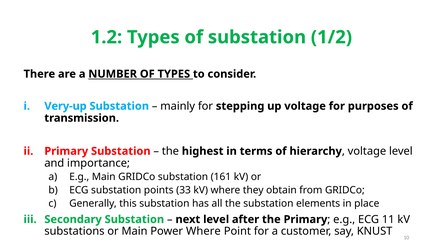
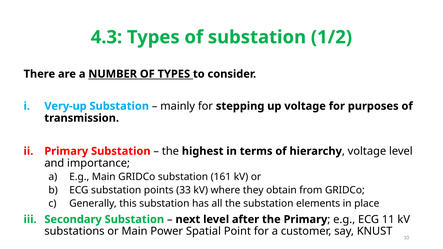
1.2: 1.2 -> 4.3
Power Where: Where -> Spatial
